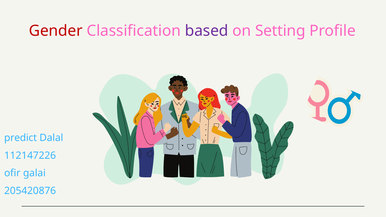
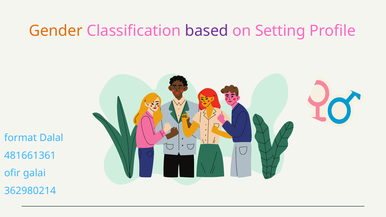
Gender colour: red -> orange
predict: predict -> format
112147226: 112147226 -> 481661361
205420876: 205420876 -> 362980214
